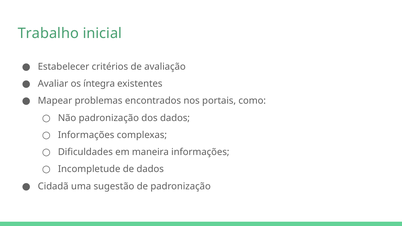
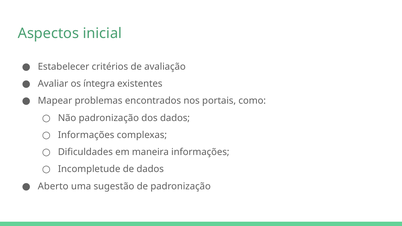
Trabalho: Trabalho -> Aspectos
Cidadã: Cidadã -> Aberto
